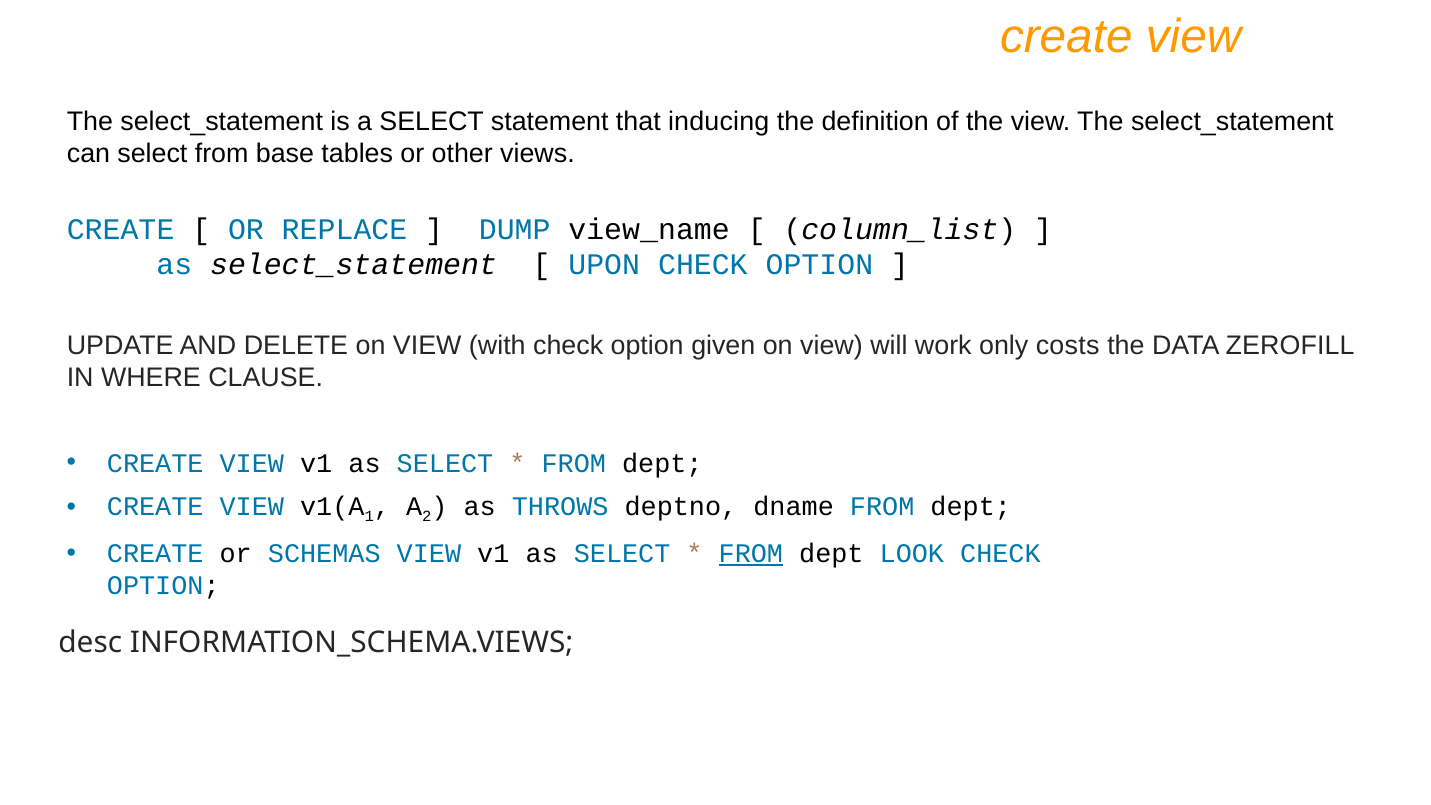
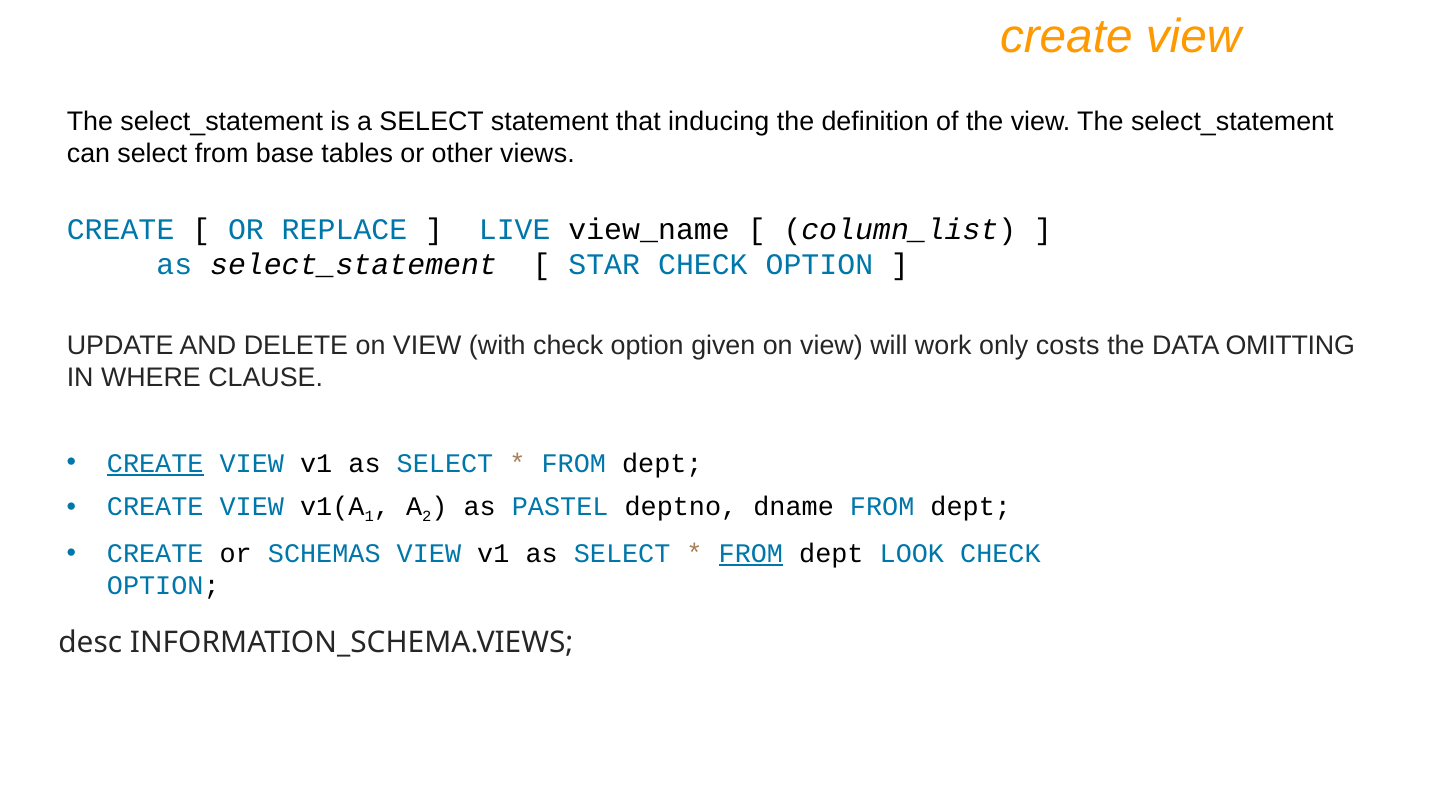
DUMP: DUMP -> LIVE
UPON: UPON -> STAR
ZEROFILL: ZEROFILL -> OMITTING
CREATE at (155, 463) underline: none -> present
THROWS: THROWS -> PASTEL
